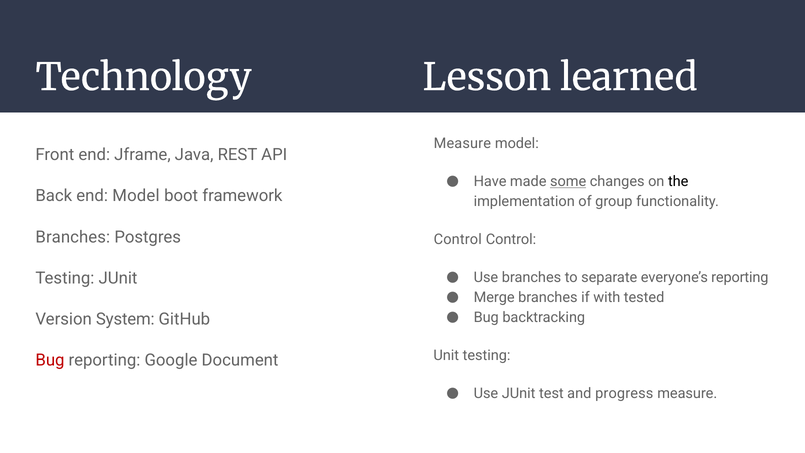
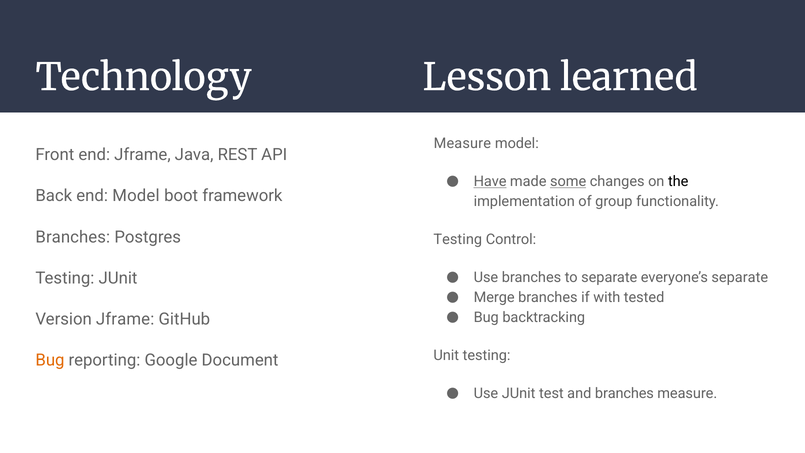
Have underline: none -> present
Control at (458, 239): Control -> Testing
everyone’s reporting: reporting -> separate
Version System: System -> Jframe
Bug at (50, 360) colour: red -> orange
and progress: progress -> branches
